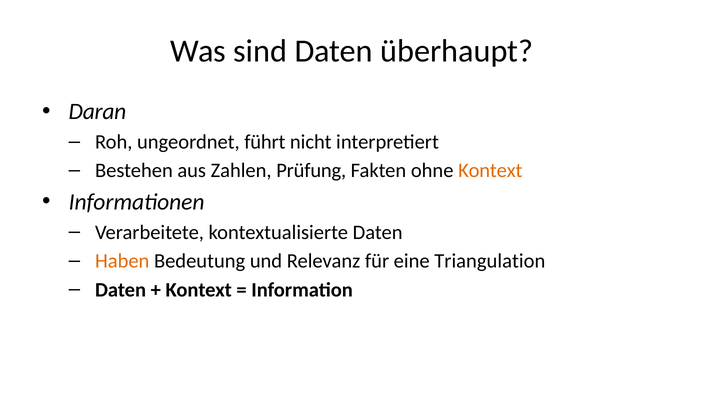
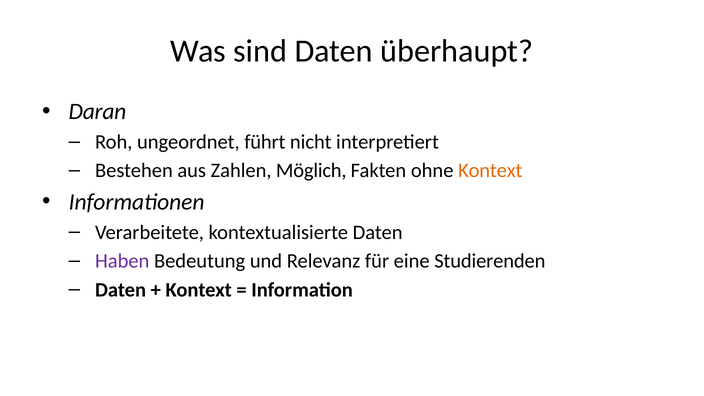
Prüfung: Prüfung -> Möglich
Haben colour: orange -> purple
Triangulation: Triangulation -> Studierenden
